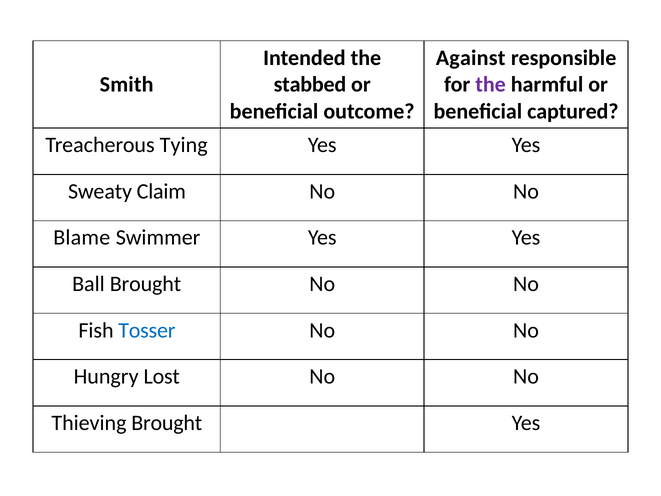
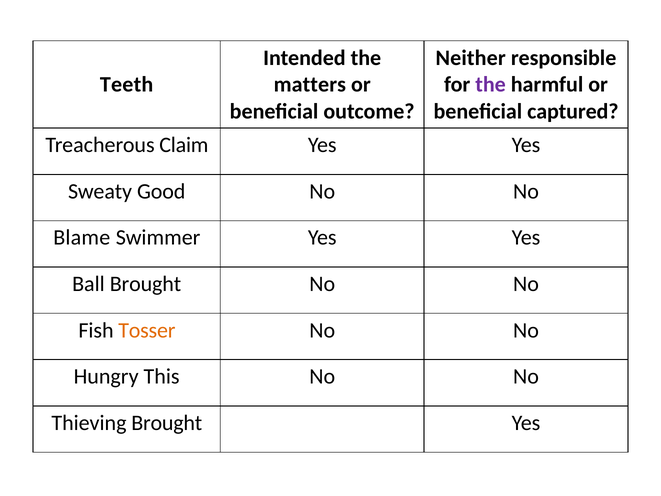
Against: Against -> Neither
Smith: Smith -> Teeth
stabbed: stabbed -> matters
Tying: Tying -> Claim
Claim: Claim -> Good
Tosser colour: blue -> orange
Lost: Lost -> This
